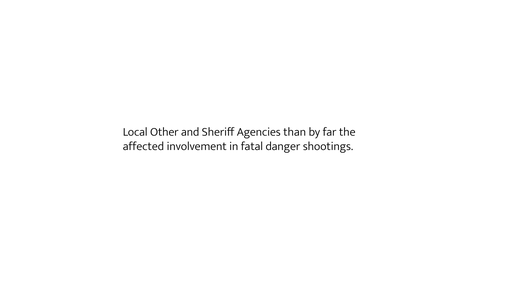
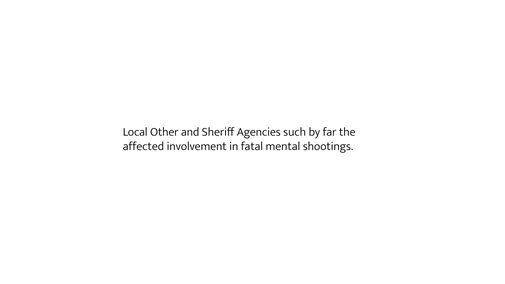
than: than -> such
danger: danger -> mental
